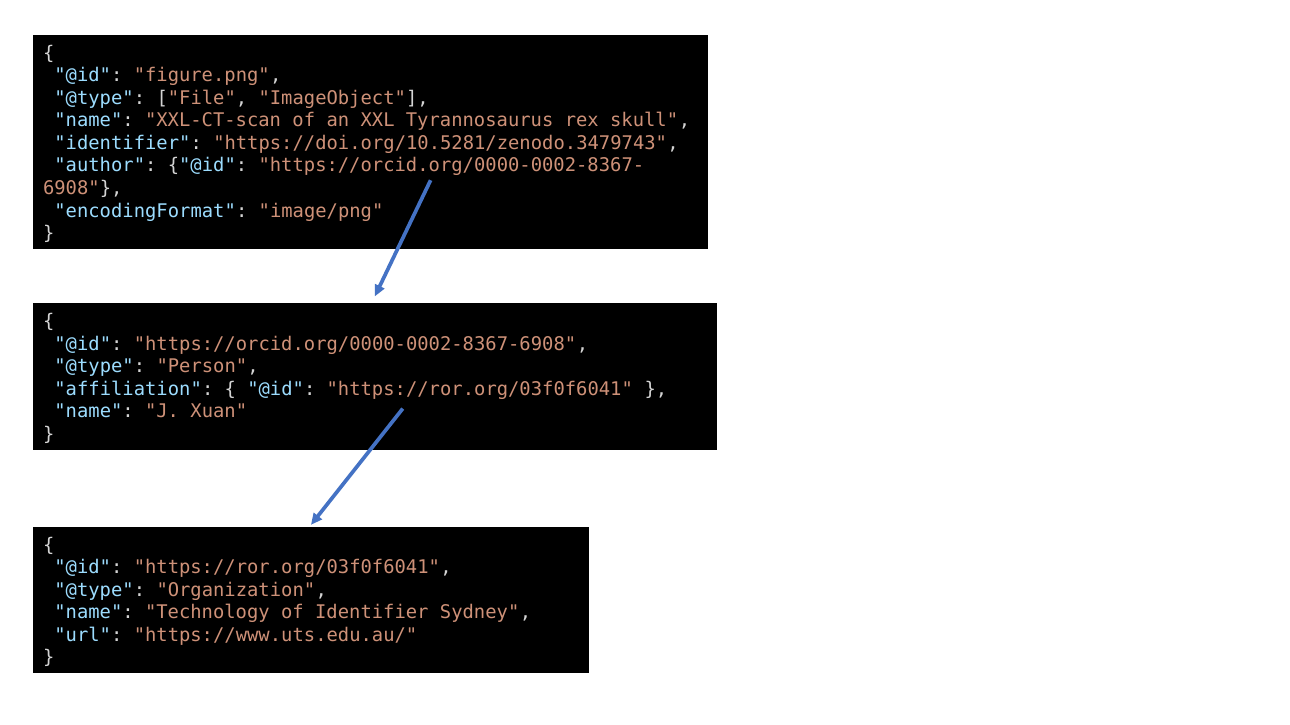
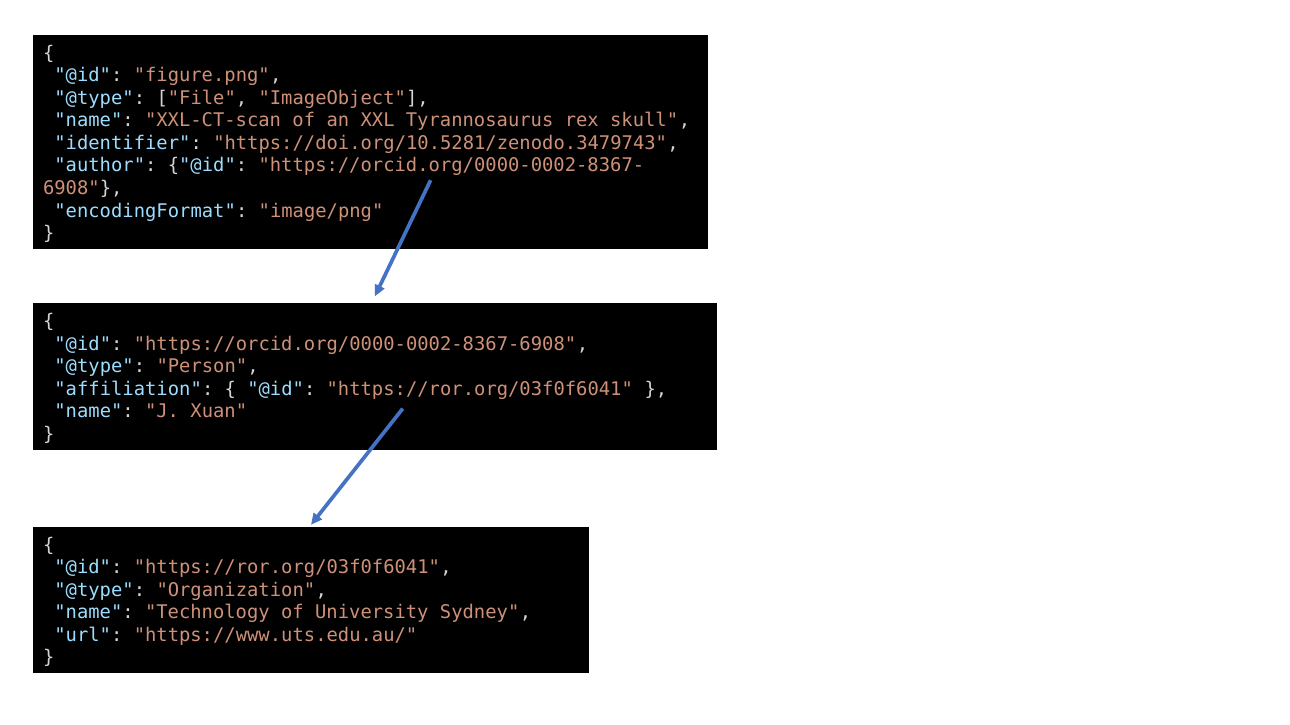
of Identifier: Identifier -> University
